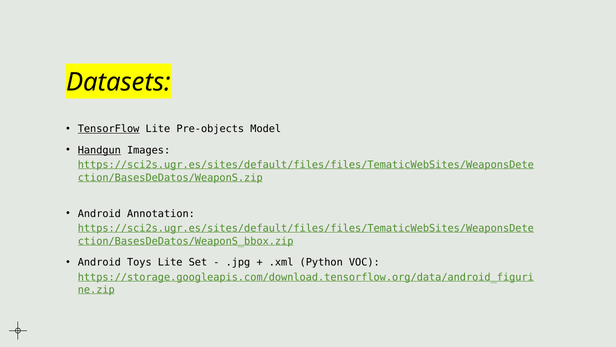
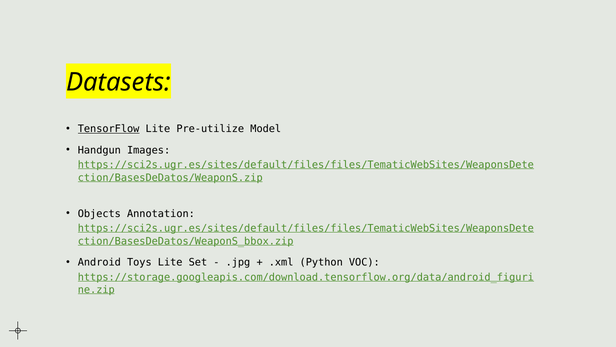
Pre-objects: Pre-objects -> Pre-utilize
Handgun underline: present -> none
Android at (99, 213): Android -> Objects
